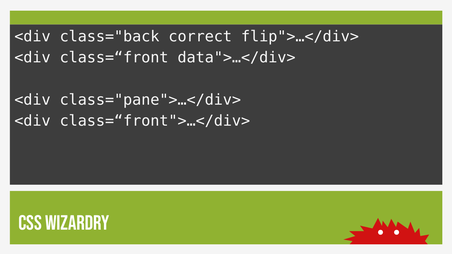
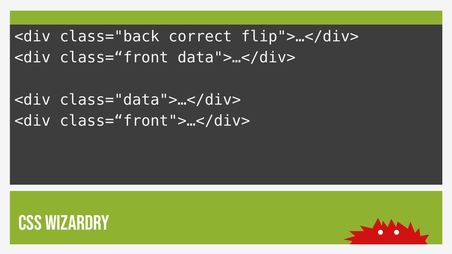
class="pane">…</div>: class="pane">…</div> -> class="data">…</div>
